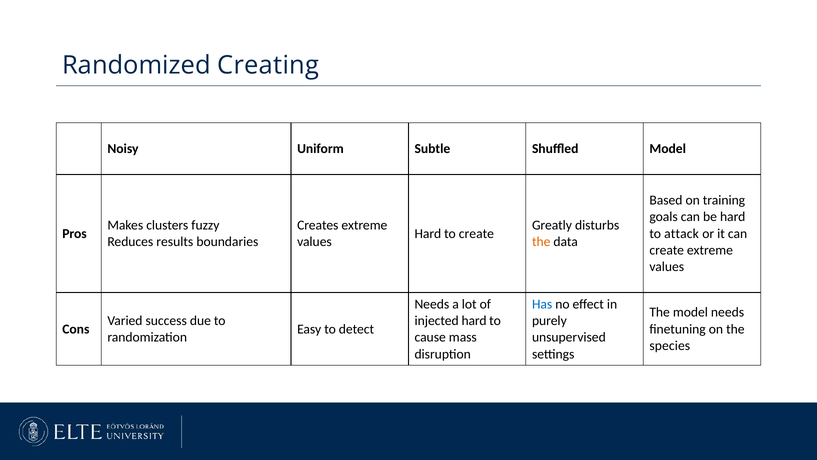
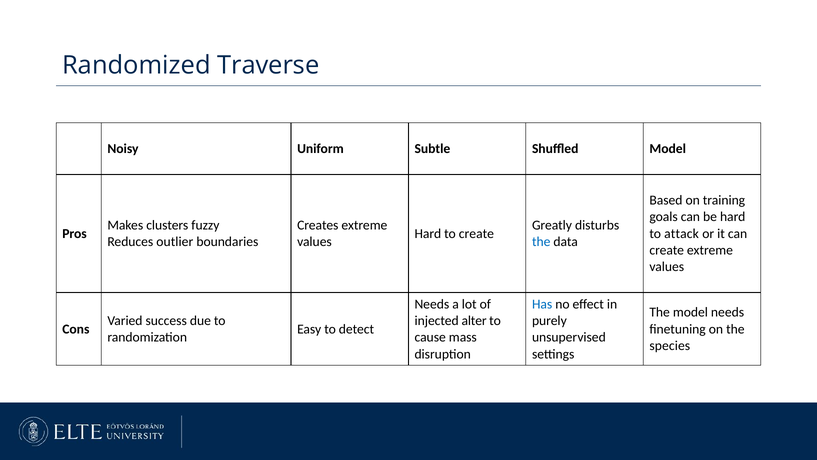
Creating: Creating -> Traverse
results: results -> outlier
the at (541, 242) colour: orange -> blue
injected hard: hard -> alter
